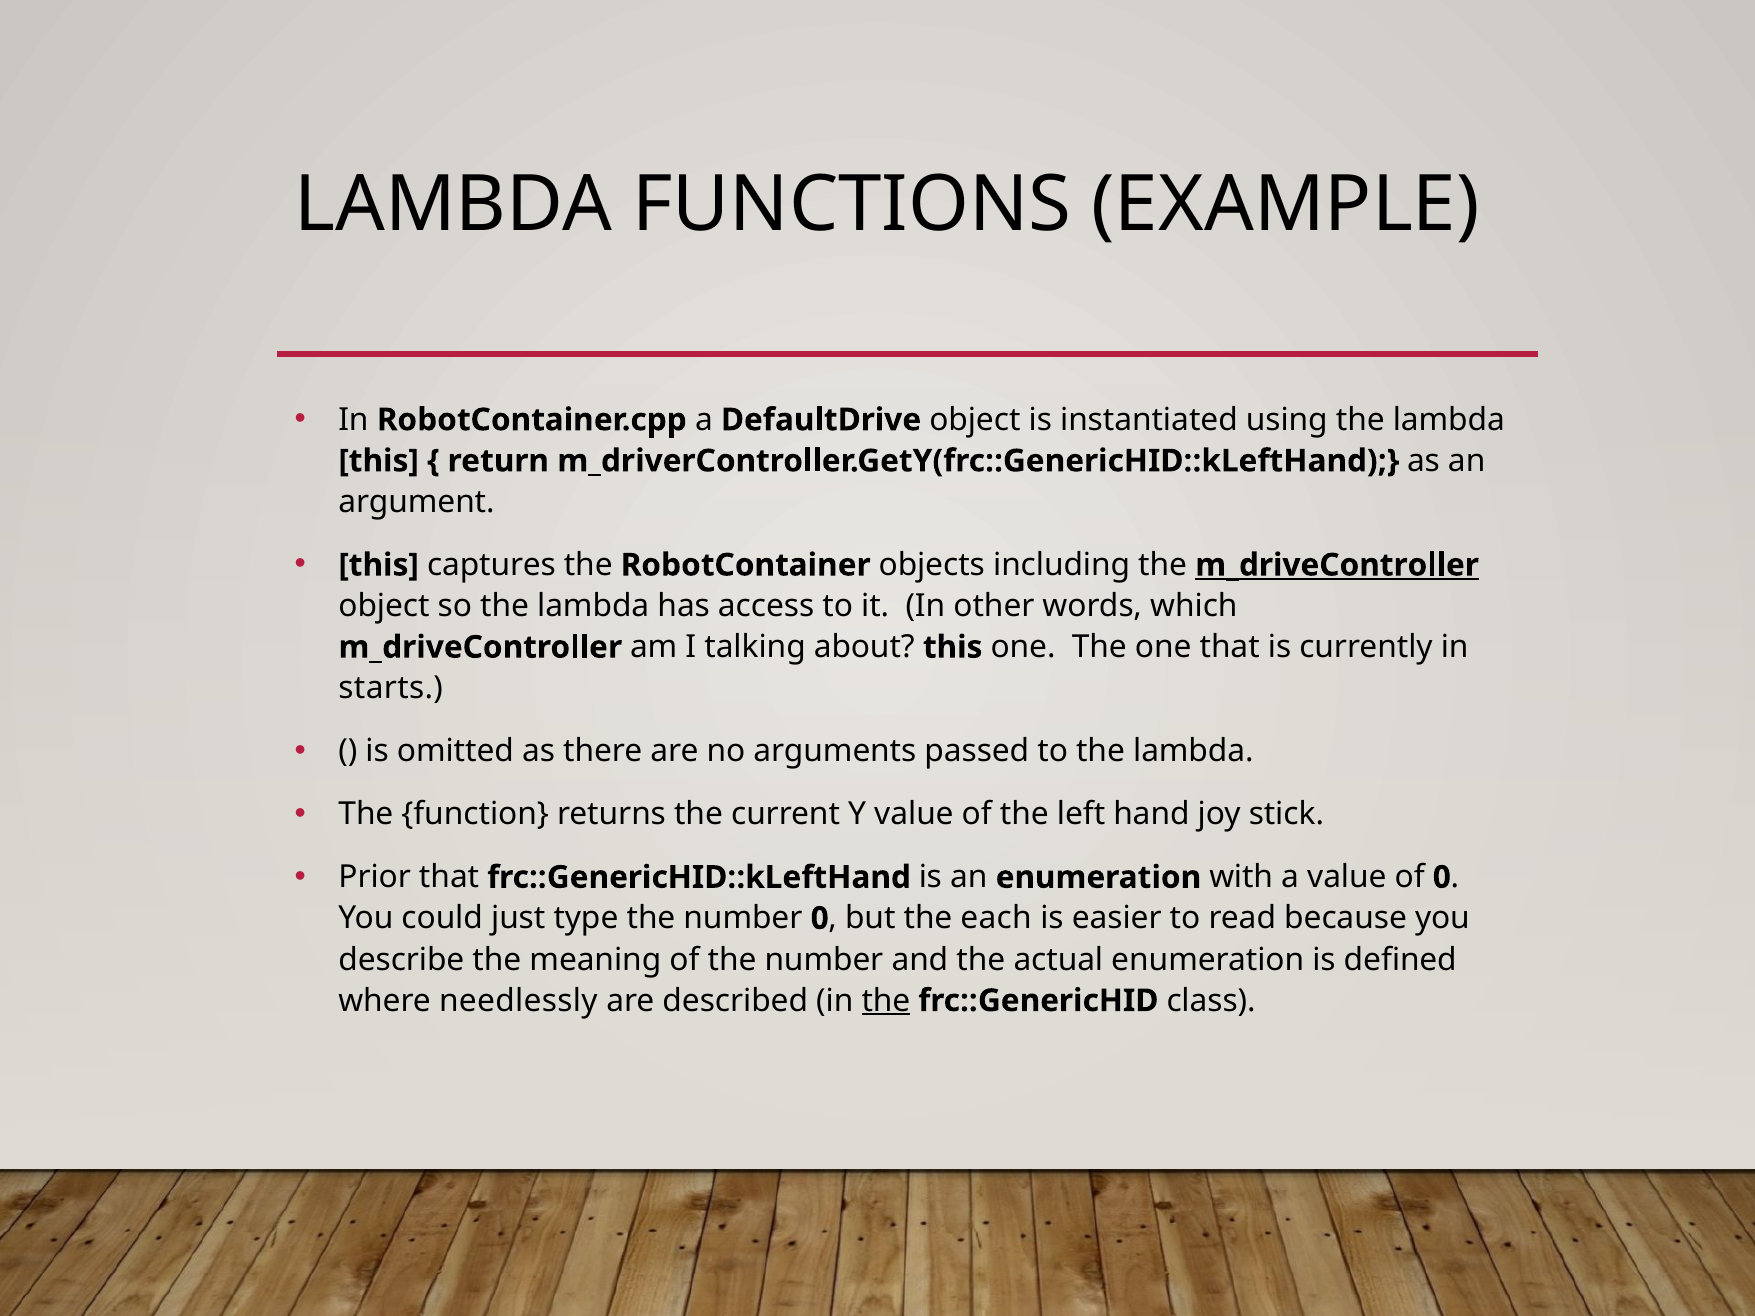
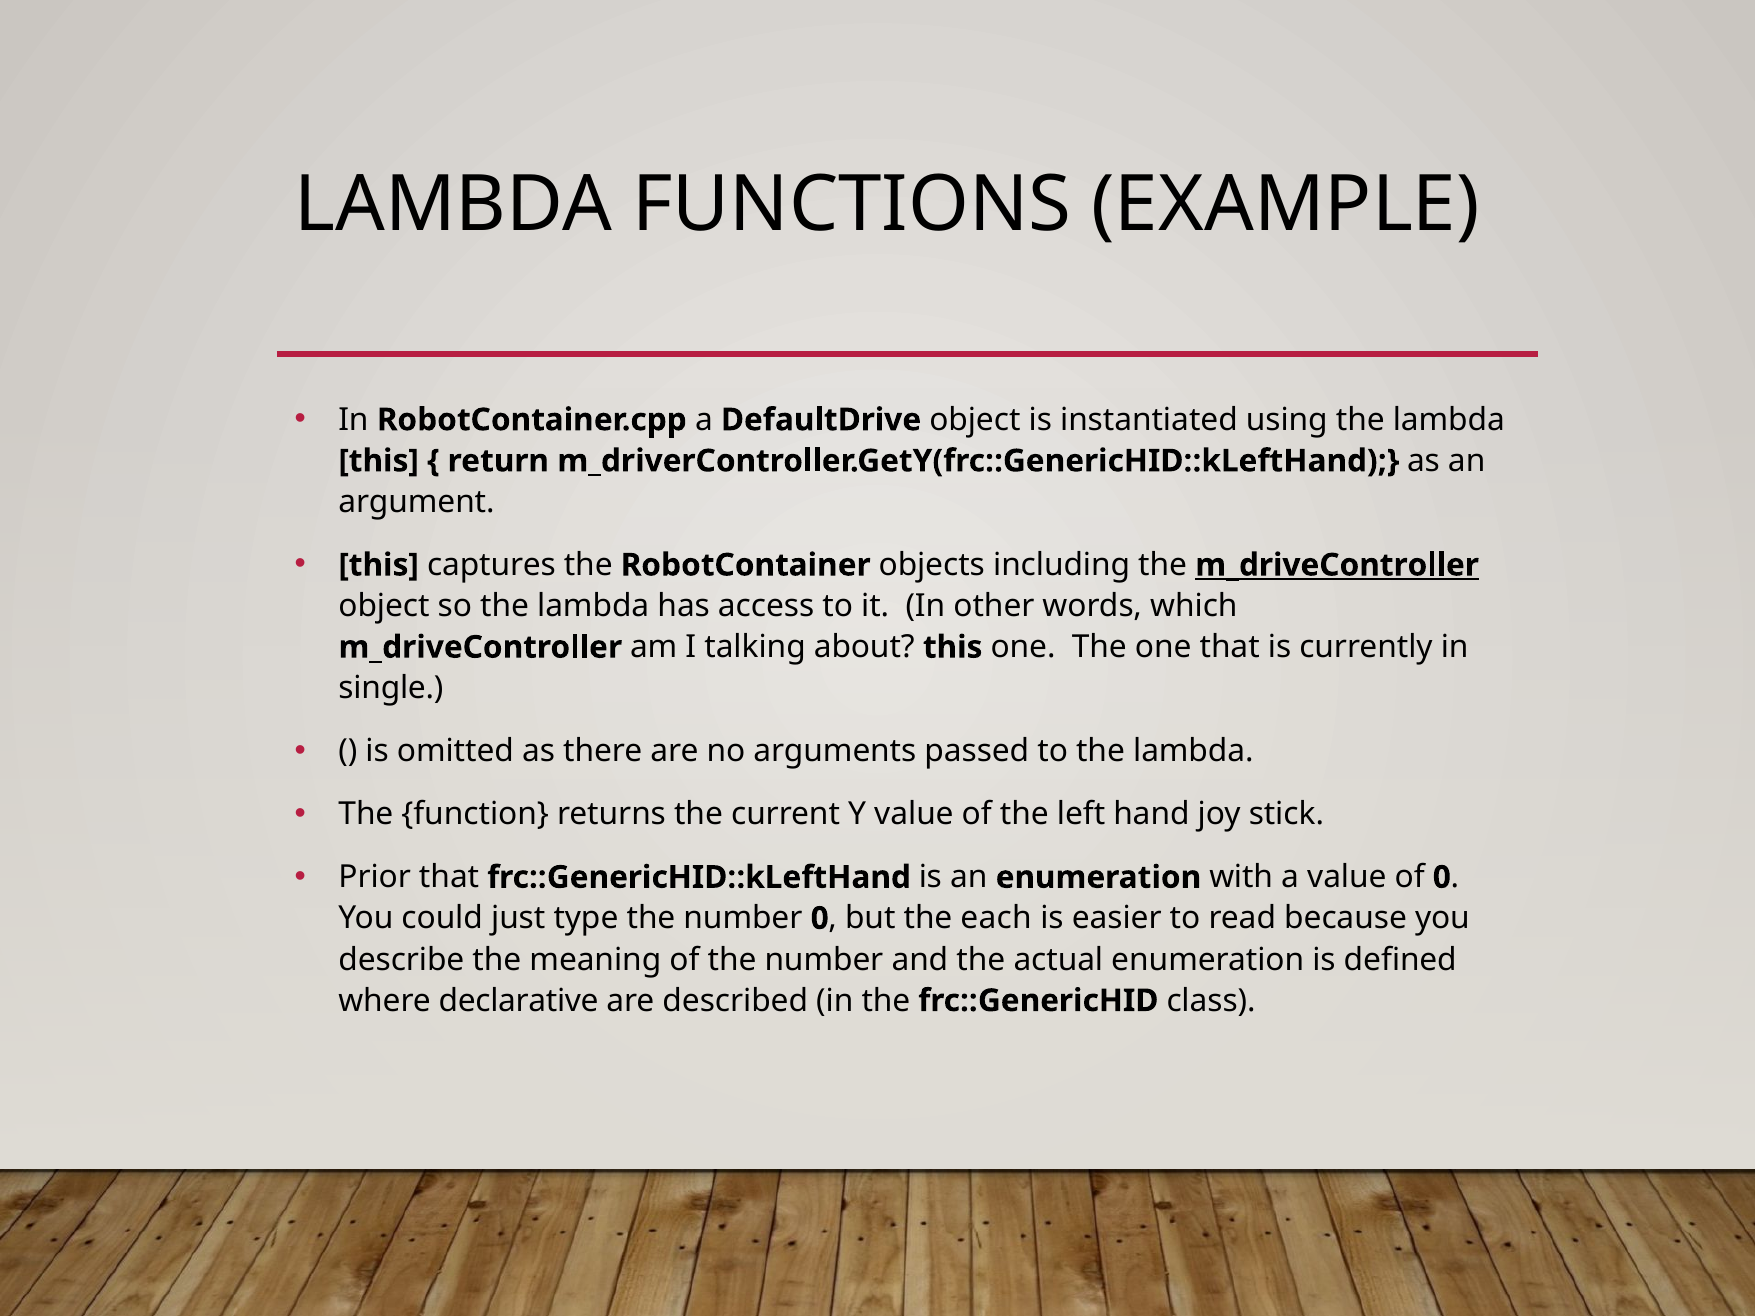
starts: starts -> single
needlessly: needlessly -> declarative
the at (886, 1001) underline: present -> none
